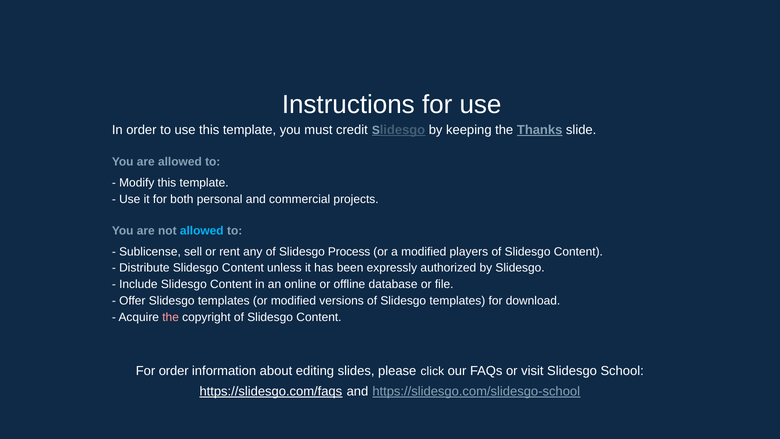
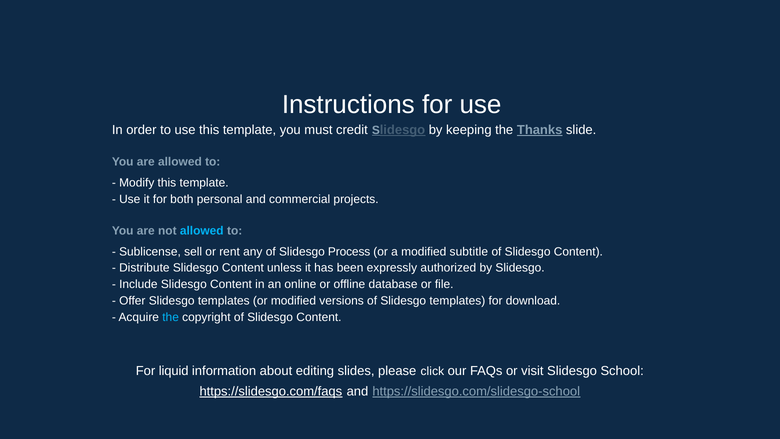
players: players -> subtitle
the at (171, 317) colour: pink -> light blue
For order: order -> liquid
